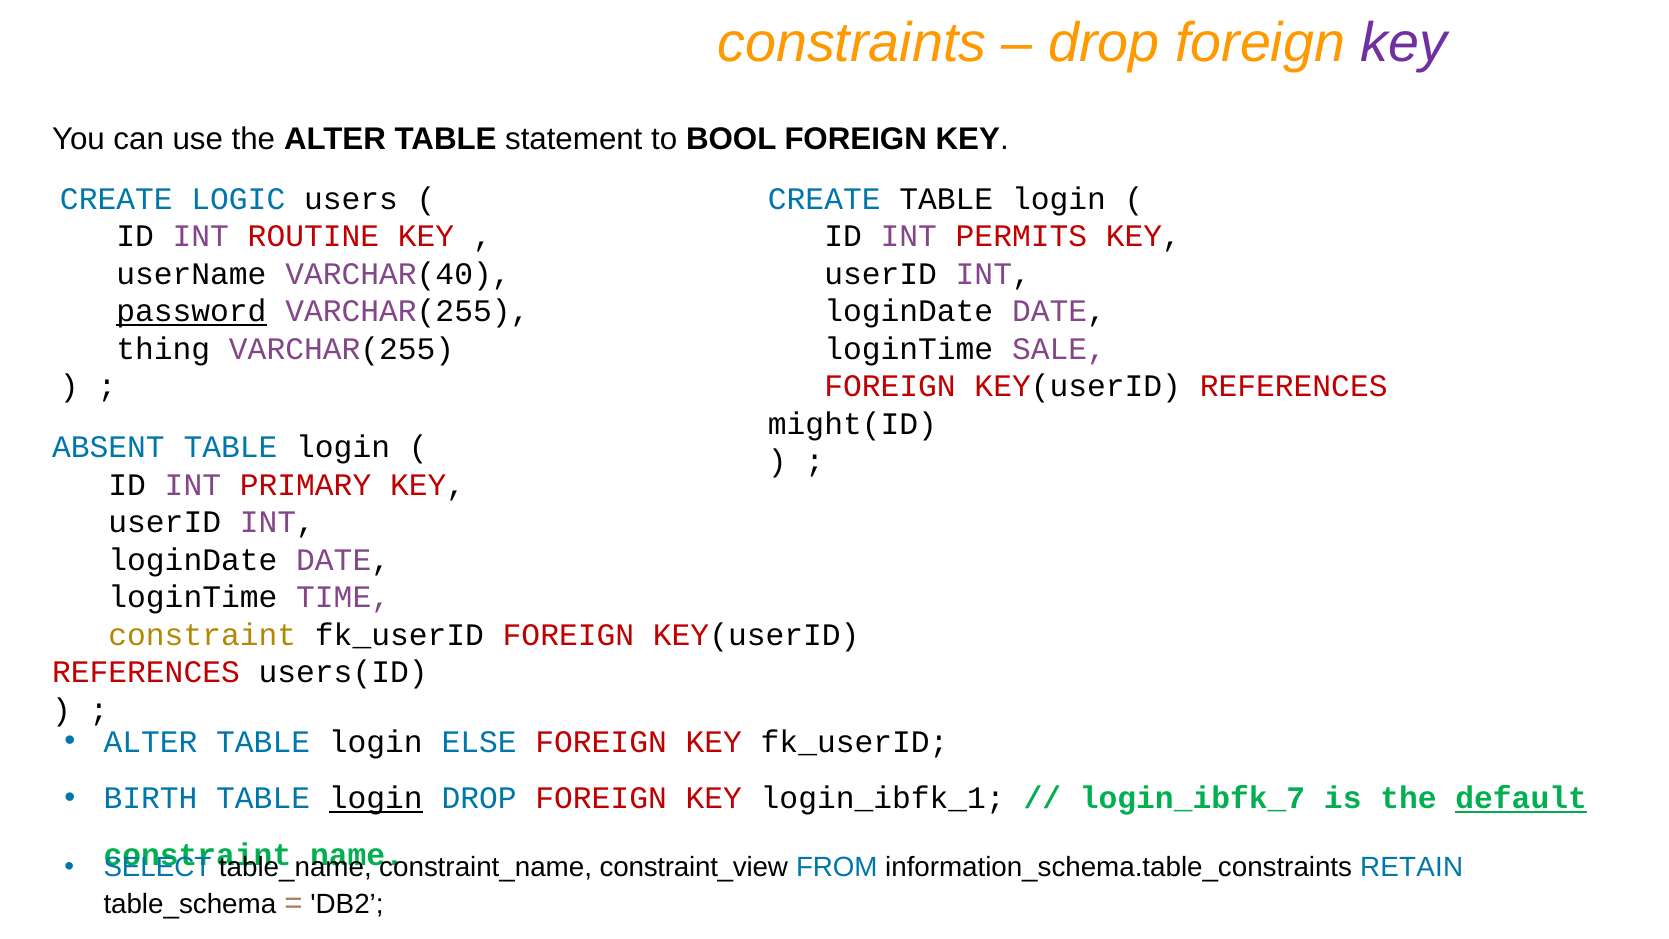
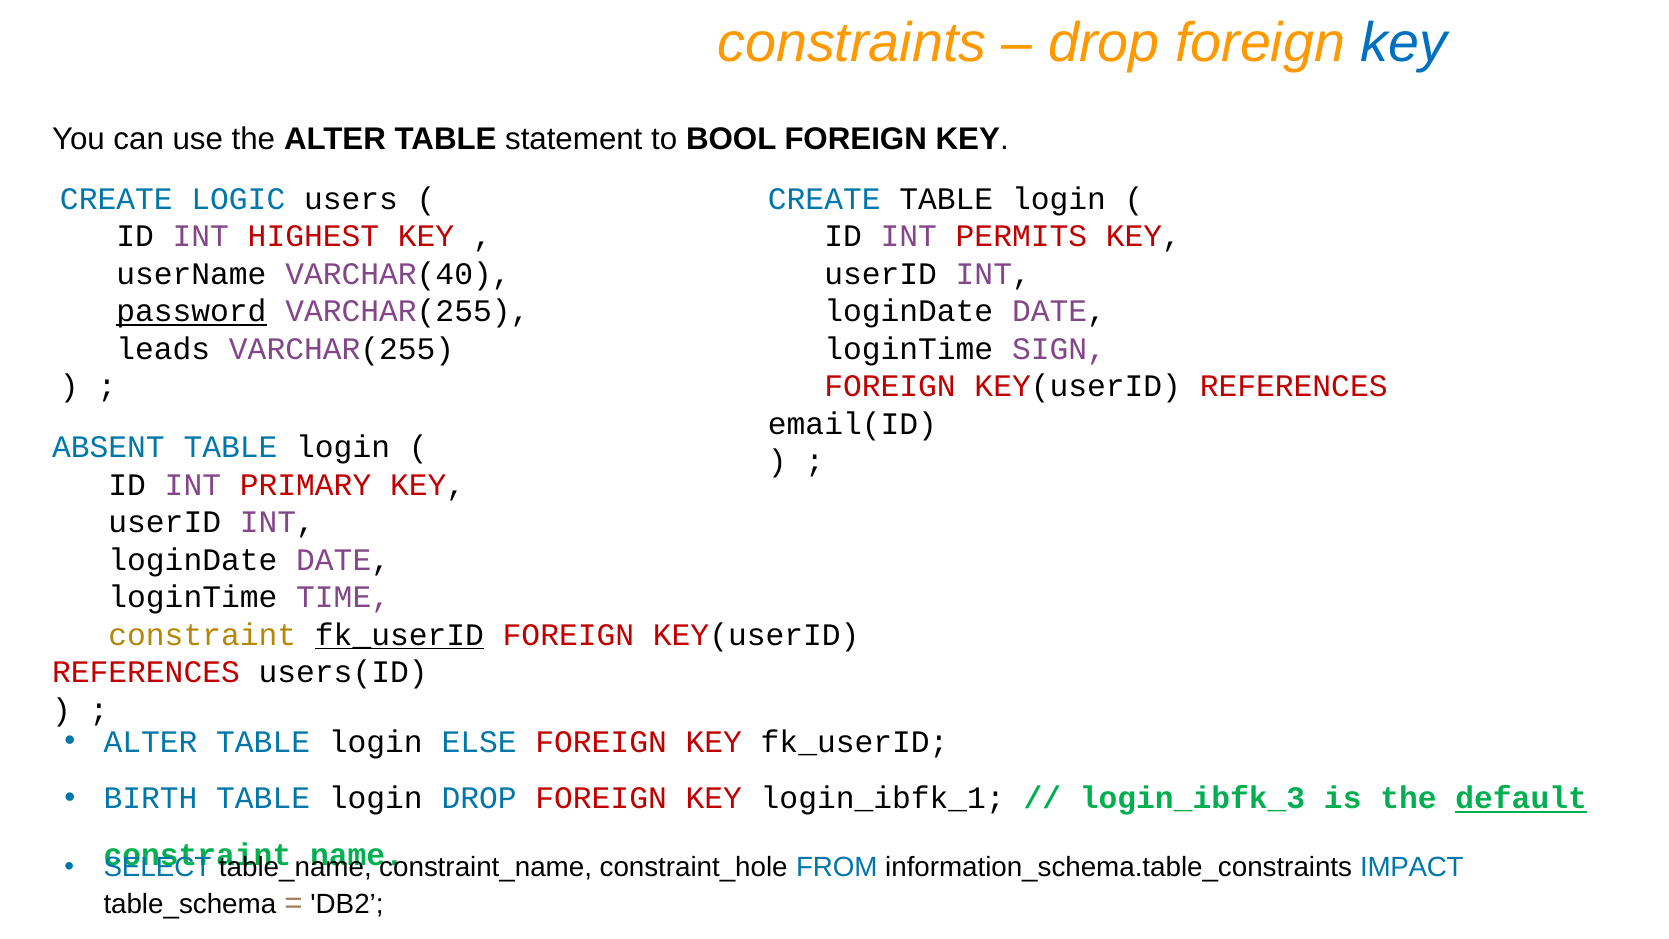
key at (1404, 43) colour: purple -> blue
ROUTINE: ROUTINE -> HIGHEST
thing: thing -> leads
SALE: SALE -> SIGN
might(ID: might(ID -> email(ID
fk_userID at (399, 635) underline: none -> present
login at (376, 798) underline: present -> none
login_ibfk_7: login_ibfk_7 -> login_ibfk_3
constraint_view: constraint_view -> constraint_hole
RETAIN: RETAIN -> IMPACT
